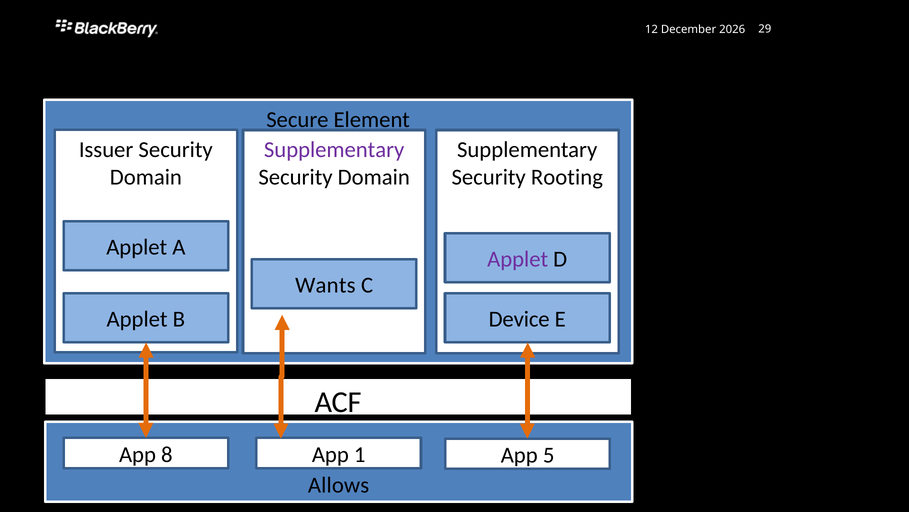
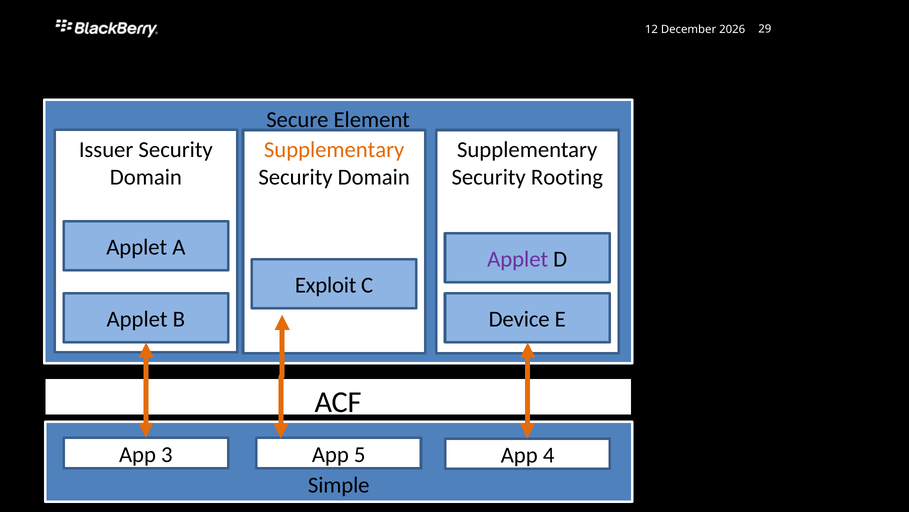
Supplementary at (334, 150) colour: purple -> orange
Wants: Wants -> Exploit
8: 8 -> 3
1: 1 -> 5
5: 5 -> 4
Allows: Allows -> Simple
